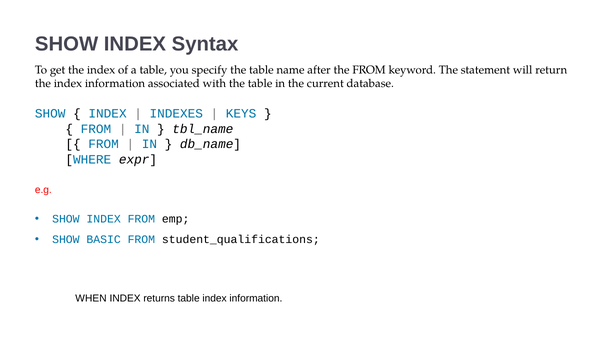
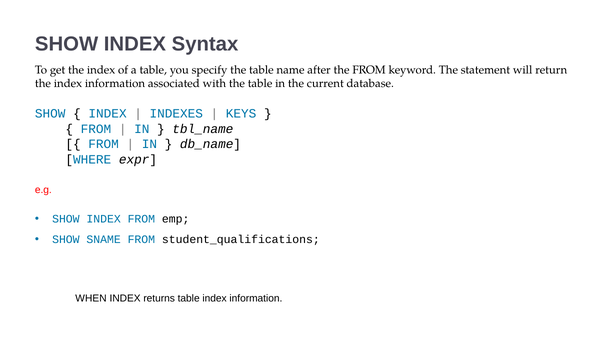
BASIC: BASIC -> SNAME
